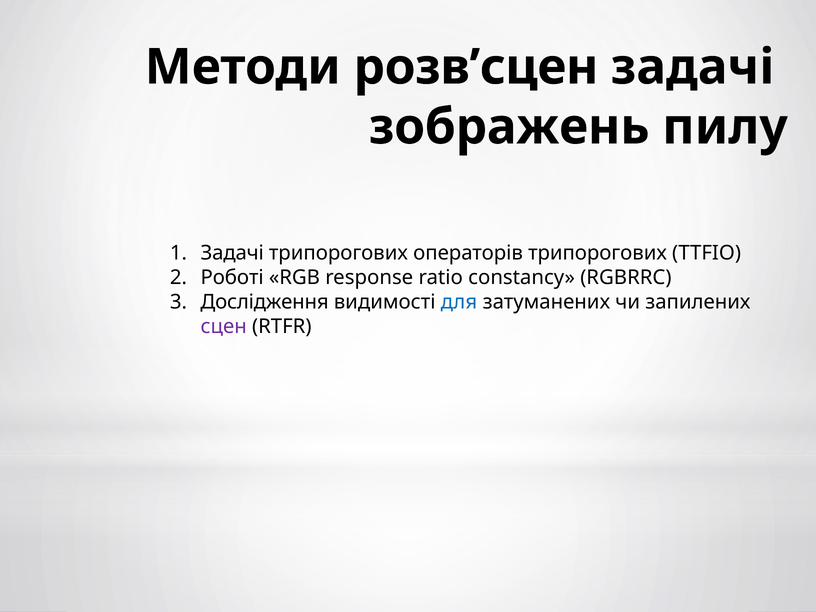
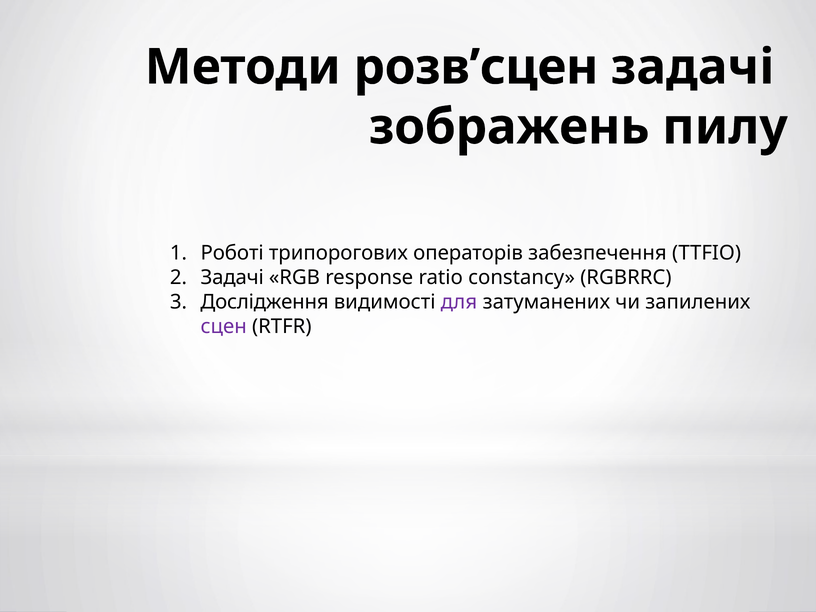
Задачі at (232, 253): Задачі -> Роботі
операторів трипорогових: трипорогових -> забезпечення
Роботі at (232, 277): Роботі -> Задачі
для colour: blue -> purple
